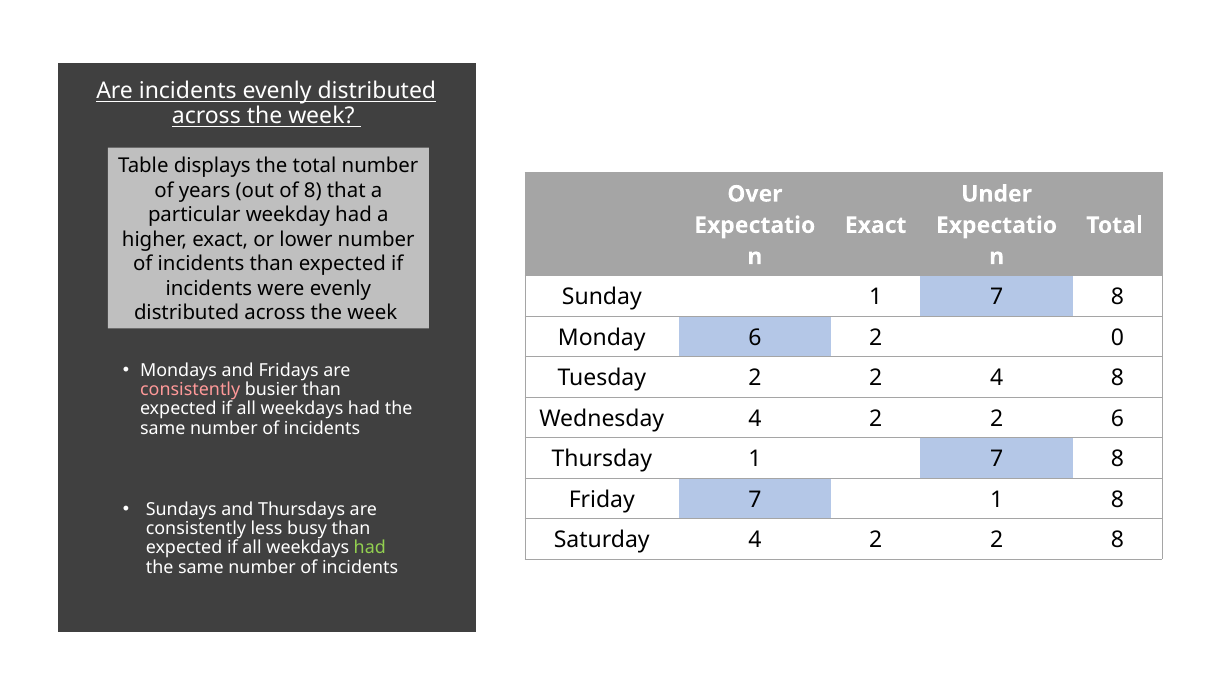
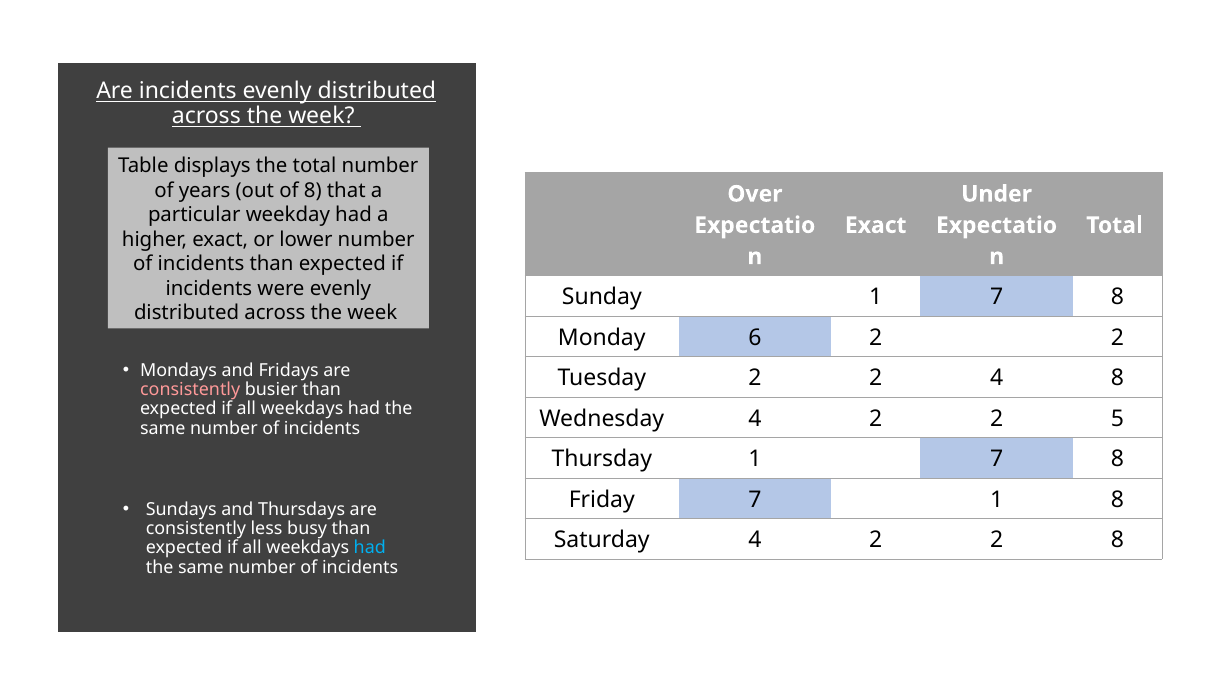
6 2 0: 0 -> 2
2 6: 6 -> 5
had at (370, 548) colour: light green -> light blue
